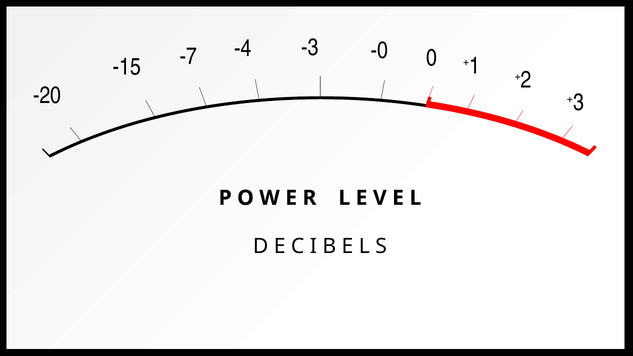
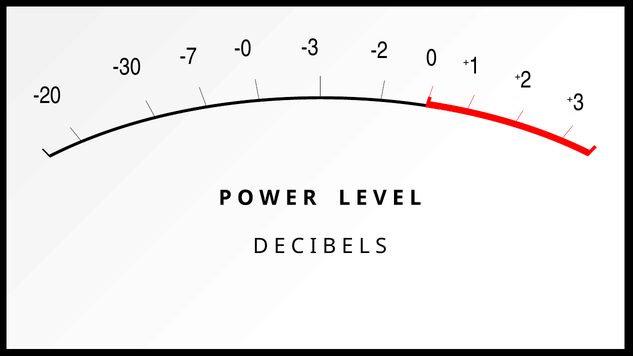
-15: -15 -> -30
-4: -4 -> -0
-0: -0 -> -2
